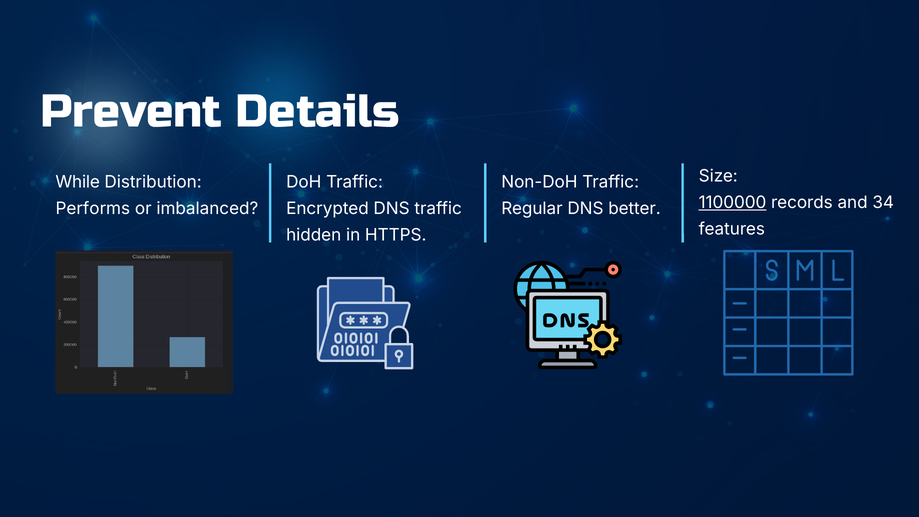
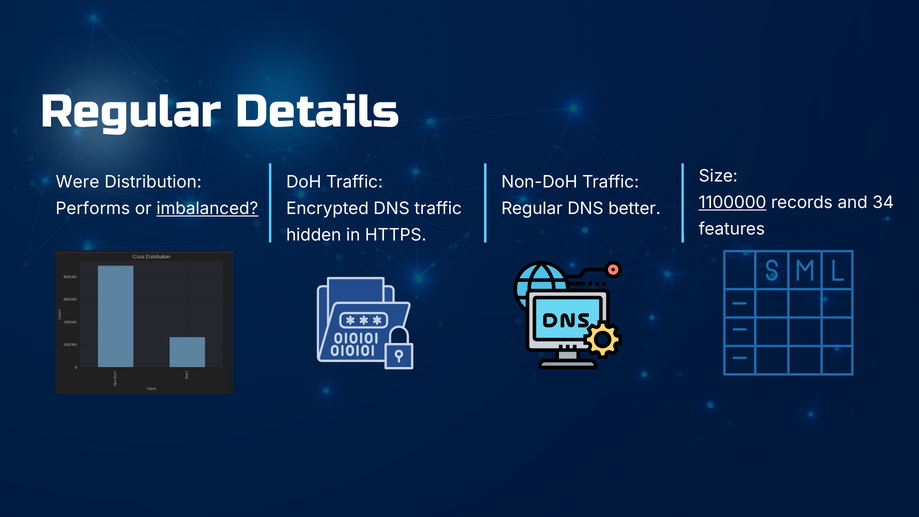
Prevent at (131, 111): Prevent -> Regular
While: While -> Were
imbalanced underline: none -> present
